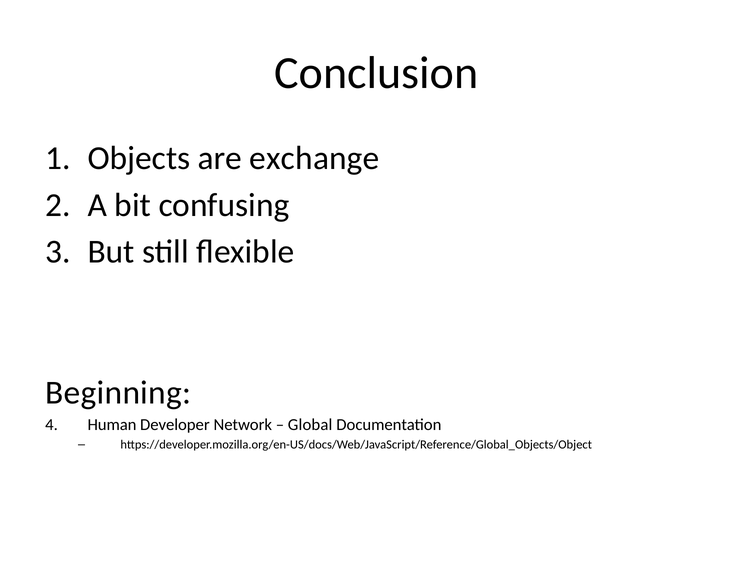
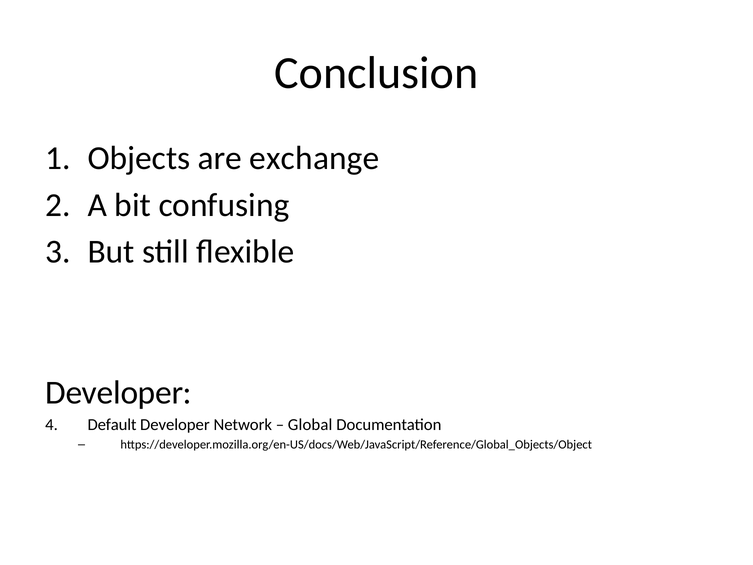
Beginning at (118, 392): Beginning -> Developer
Human: Human -> Default
